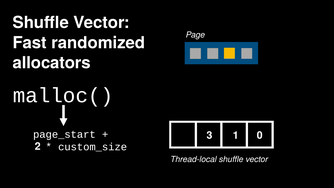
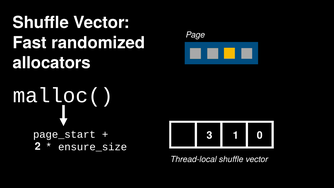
custom_size: custom_size -> ensure_size
